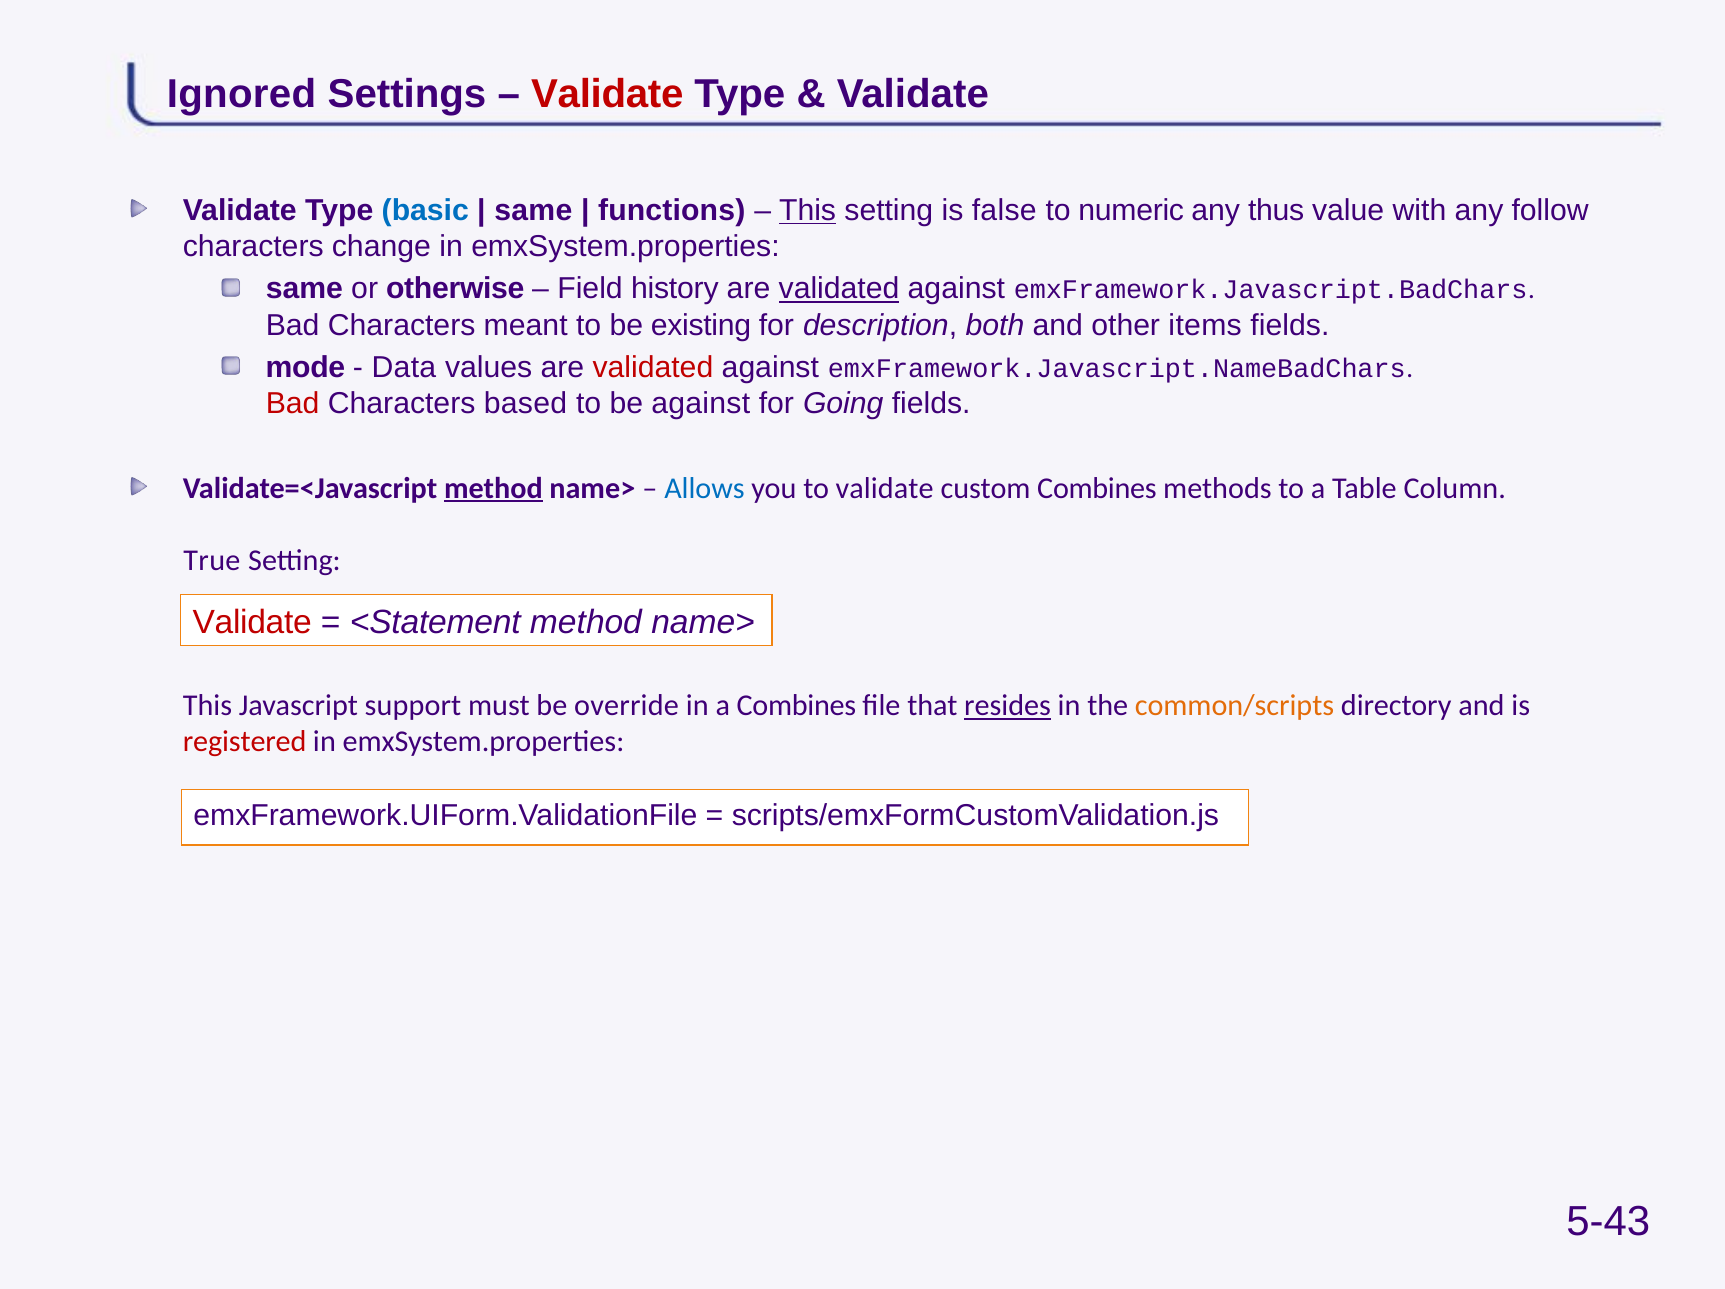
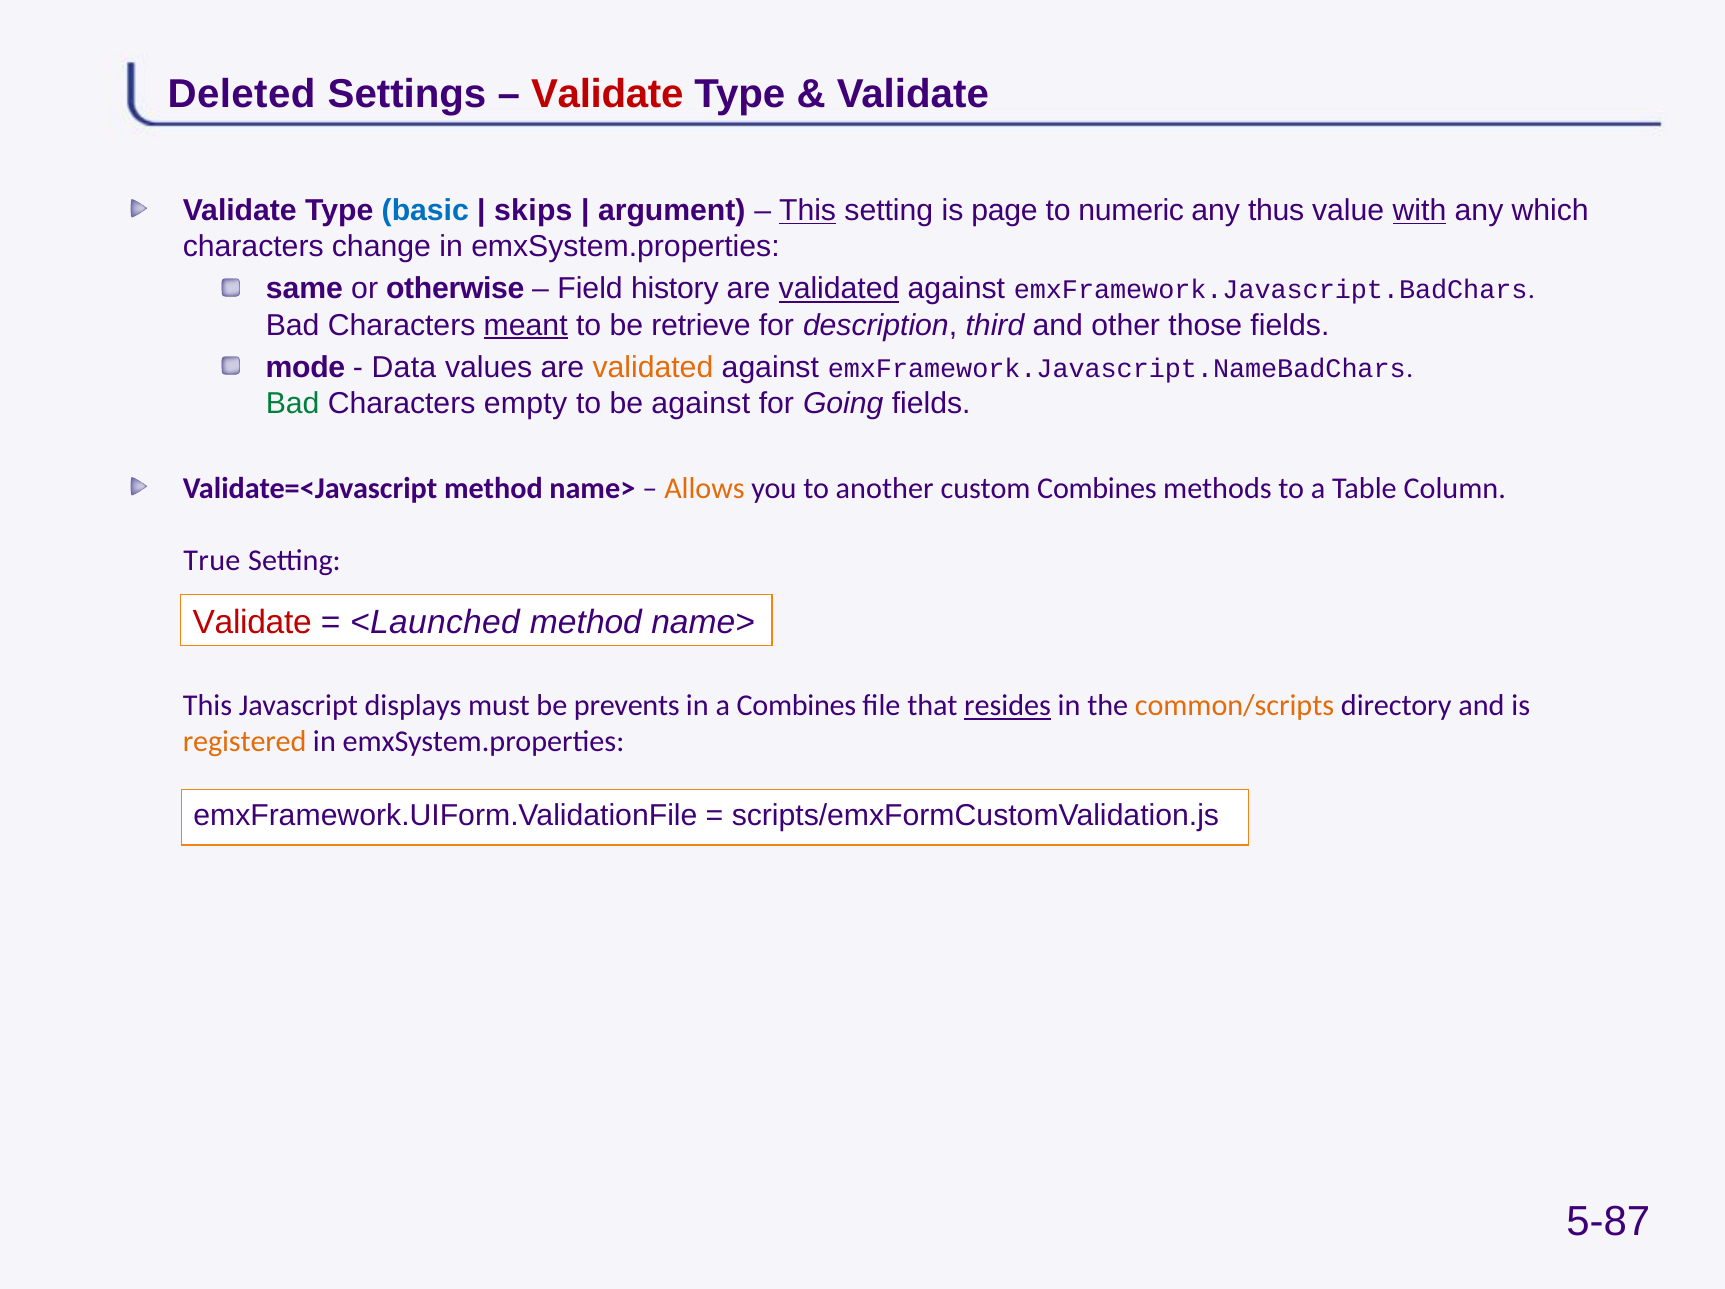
Ignored: Ignored -> Deleted
same at (533, 210): same -> skips
functions: functions -> argument
false: false -> page
with underline: none -> present
follow: follow -> which
meant underline: none -> present
existing: existing -> retrieve
both: both -> third
items: items -> those
validated at (653, 367) colour: red -> orange
Bad at (293, 404) colour: red -> green
based: based -> empty
method at (493, 488) underline: present -> none
Allows colour: blue -> orange
to validate: validate -> another
<Statement: <Statement -> <Launched
support: support -> displays
override: override -> prevents
registered colour: red -> orange
5-43: 5-43 -> 5-87
